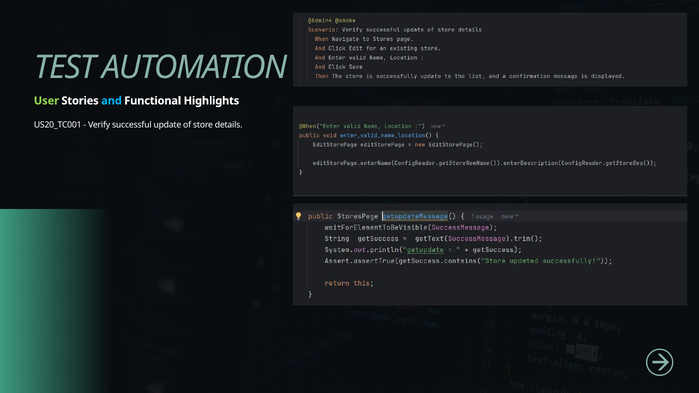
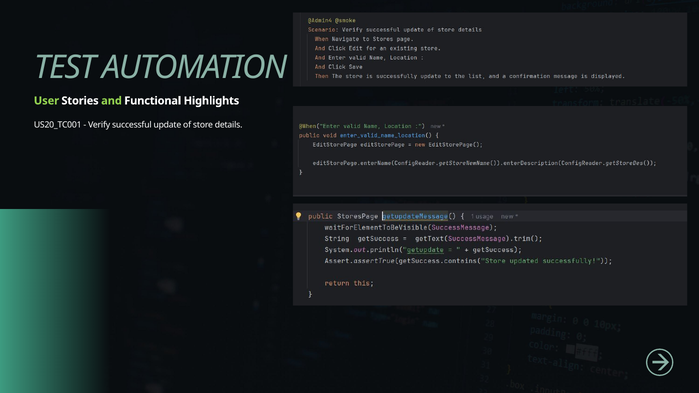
and colour: light blue -> light green
